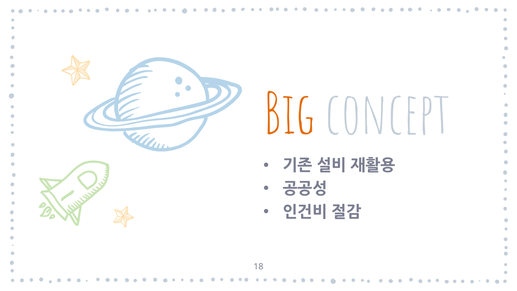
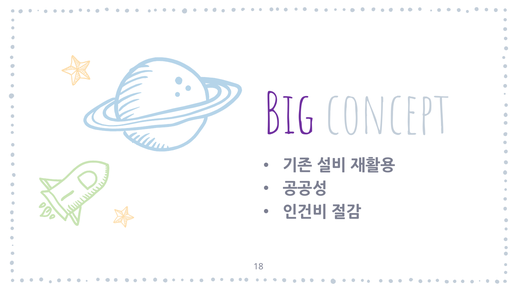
Big colour: orange -> purple
